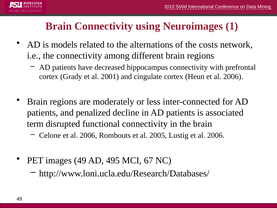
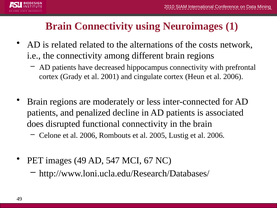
is models: models -> related
term: term -> does
495: 495 -> 547
